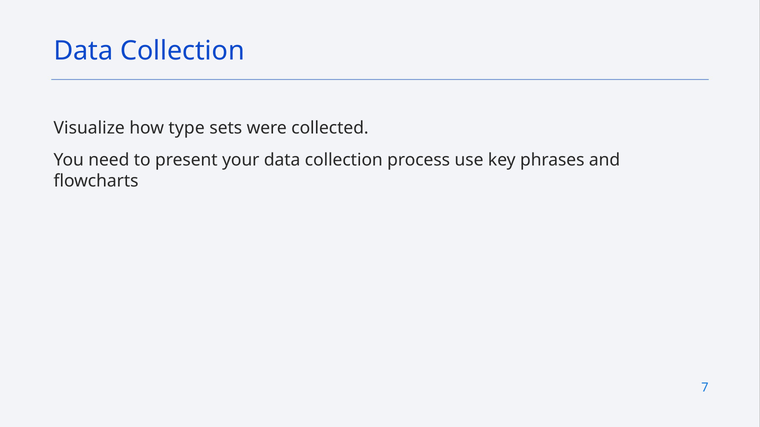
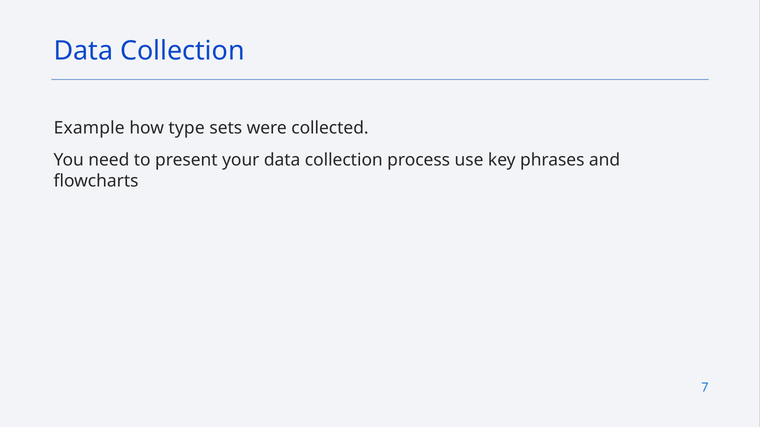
Visualize: Visualize -> Example
